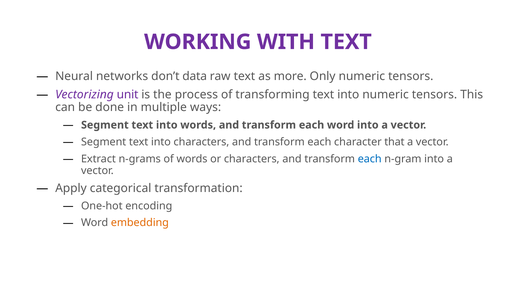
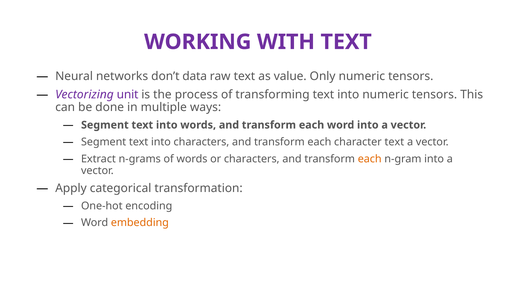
more: more -> value
character that: that -> text
each at (370, 159) colour: blue -> orange
